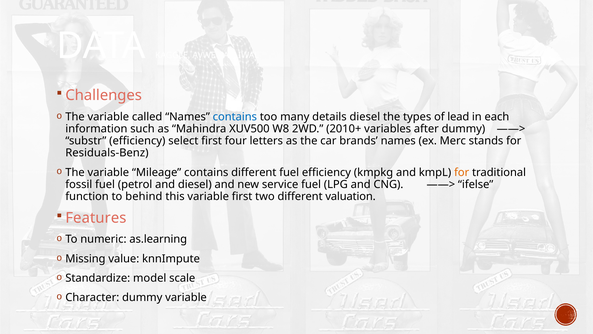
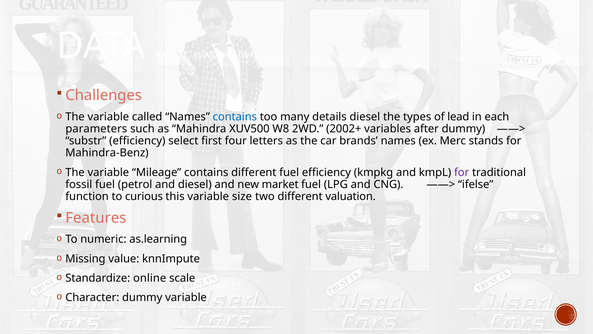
information: information -> parameters
2010+: 2010+ -> 2002+
Residuals-Benz: Residuals-Benz -> Mahindra-Benz
for at (462, 172) colour: orange -> purple
service: service -> market
behind: behind -> curious
variable first: first -> size
model: model -> online
